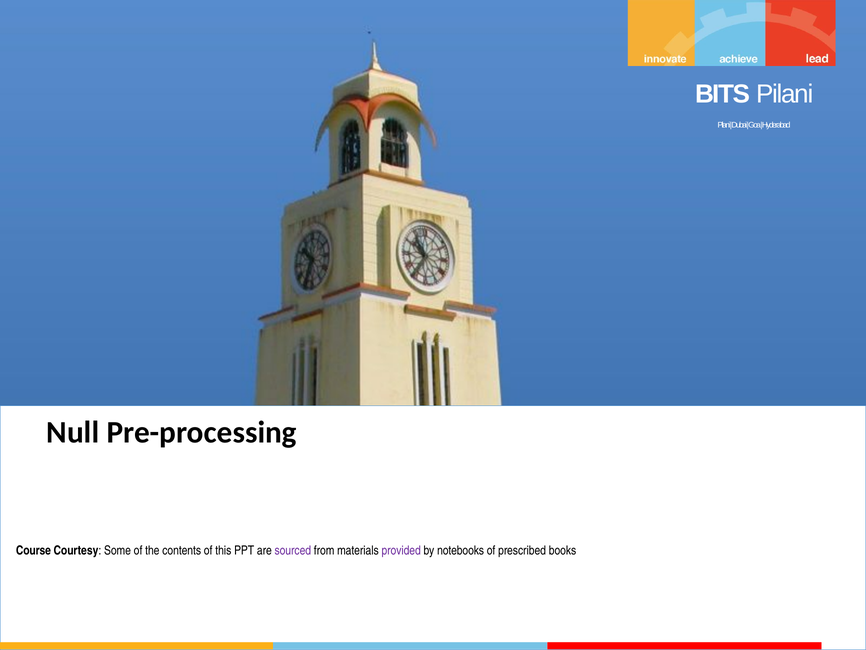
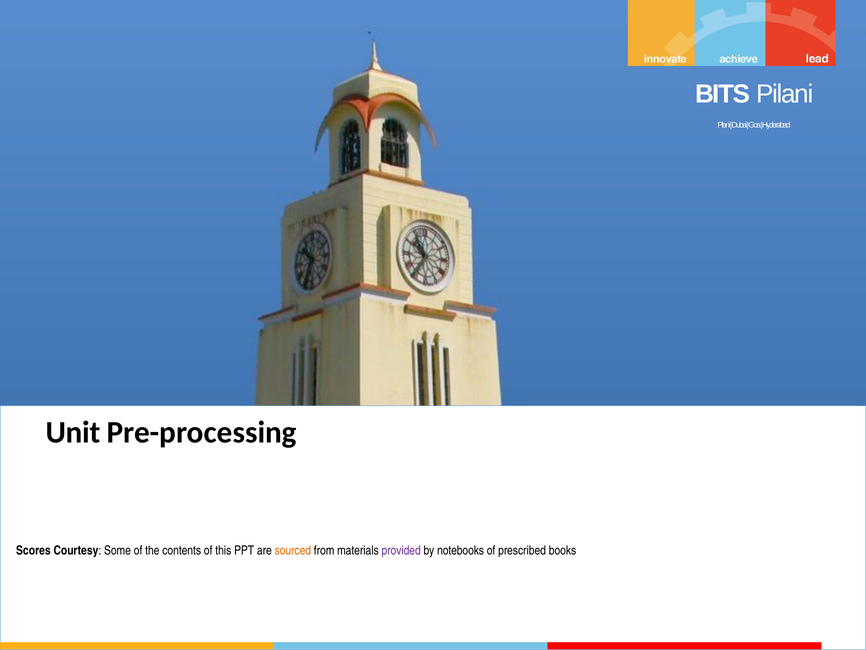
Null: Null -> Unit
Course: Course -> Scores
sourced colour: purple -> orange
